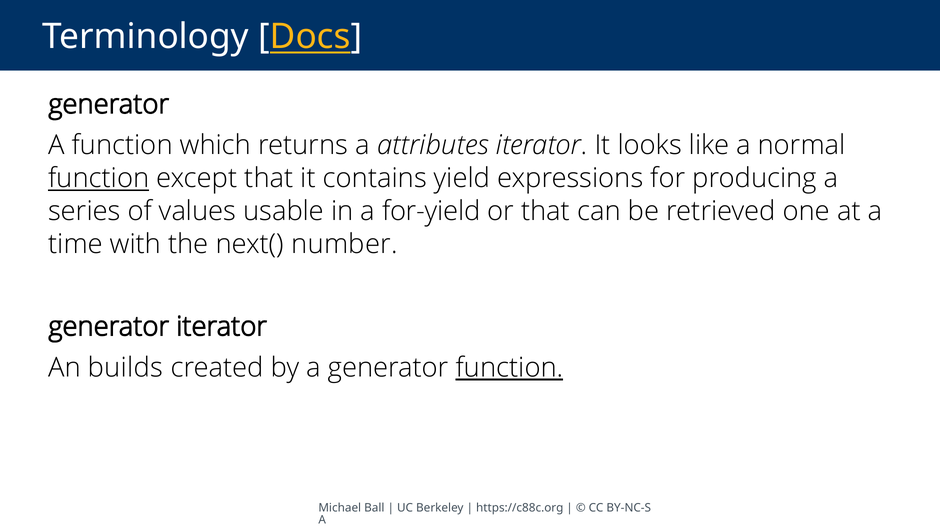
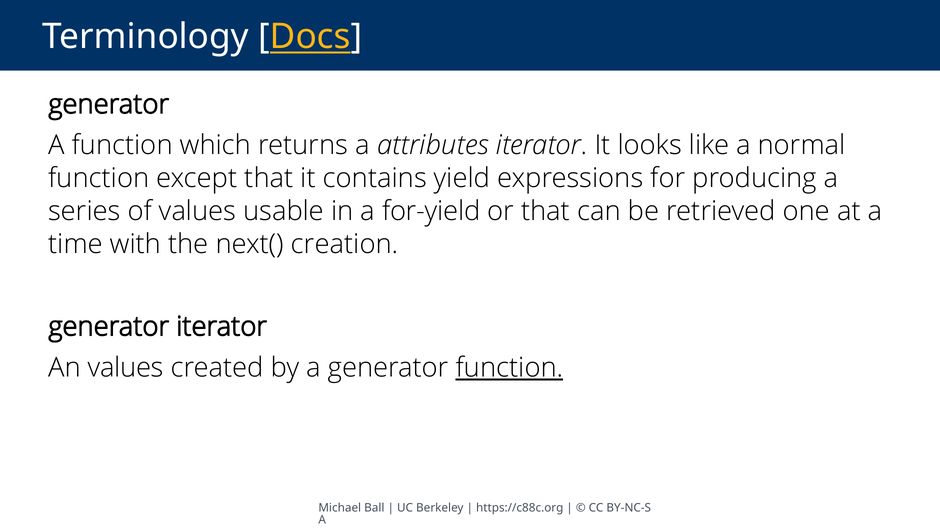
function at (99, 178) underline: present -> none
number: number -> creation
An builds: builds -> values
